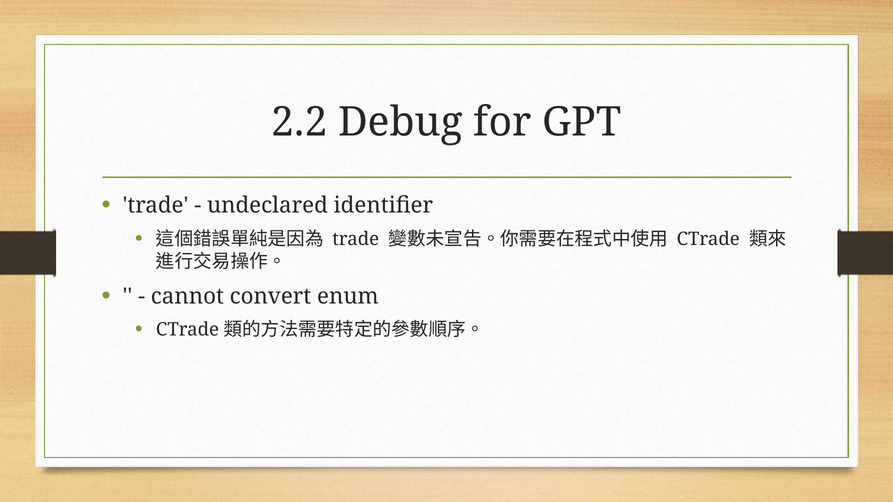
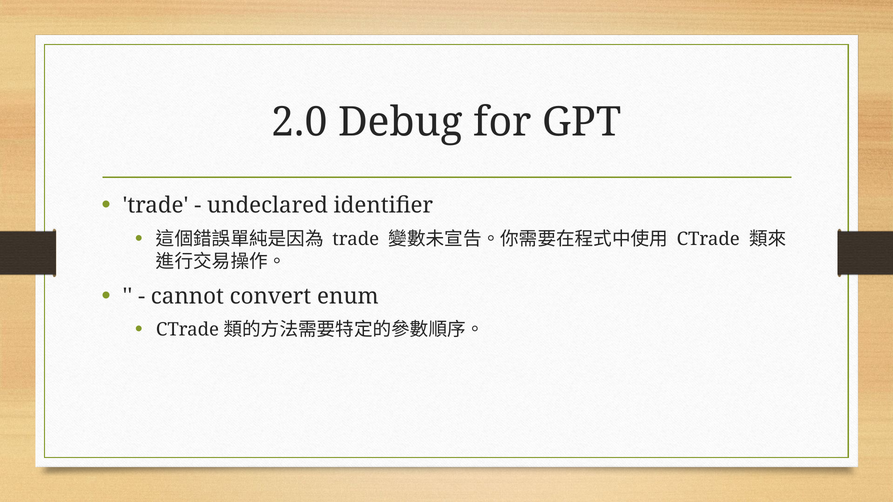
2.2: 2.2 -> 2.0
